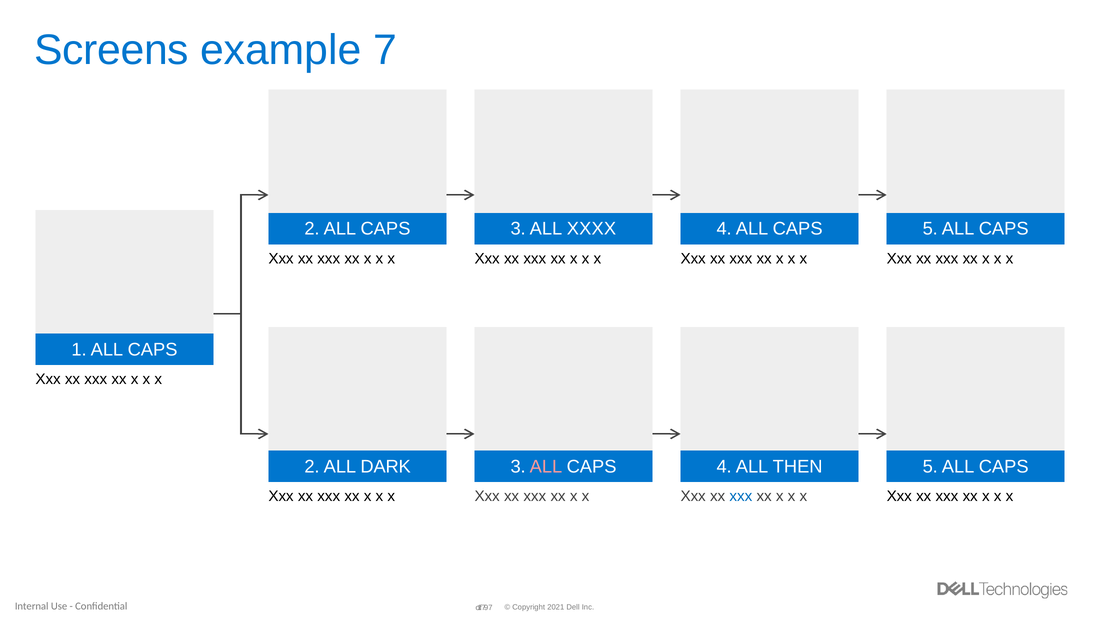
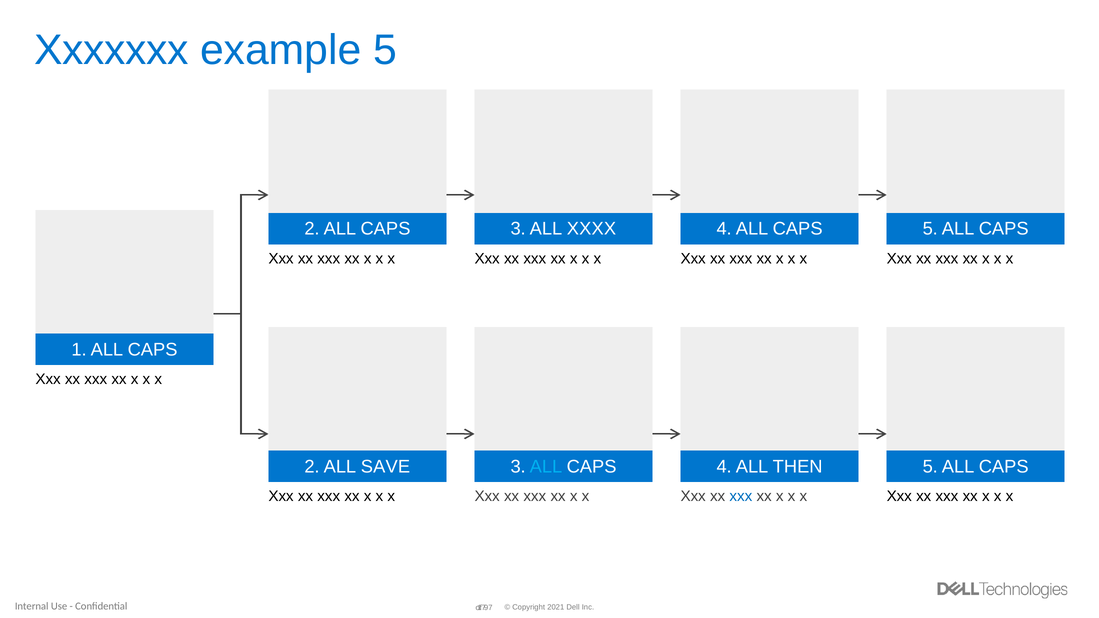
Screens: Screens -> Xxxxxxx
example 7: 7 -> 5
DARK: DARK -> SAVE
ALL at (546, 467) colour: pink -> light blue
